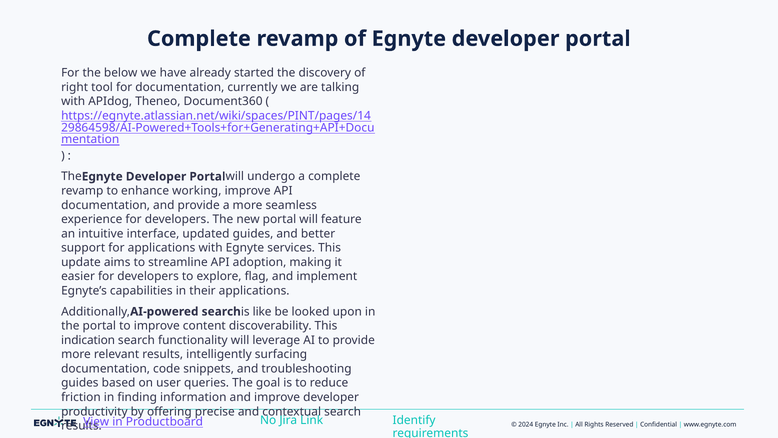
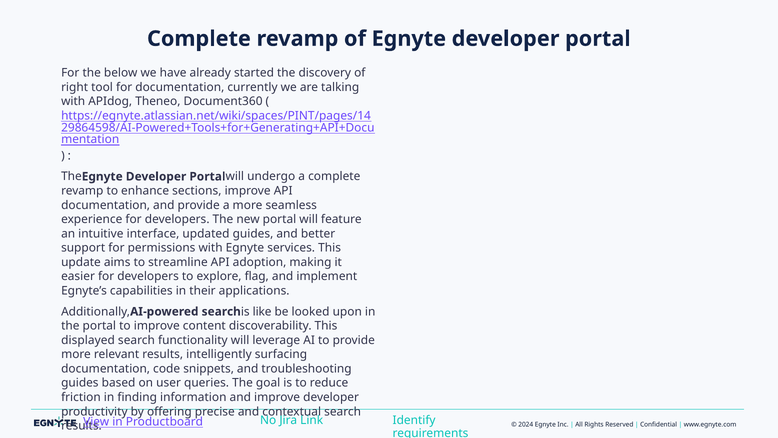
working: working -> sections
for applications: applications -> permissions
indication: indication -> displayed
